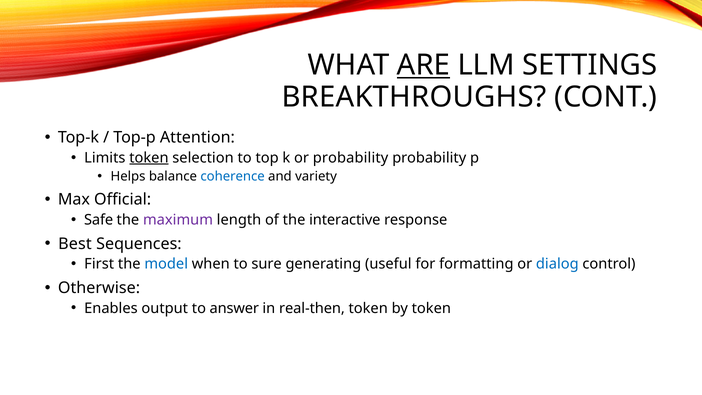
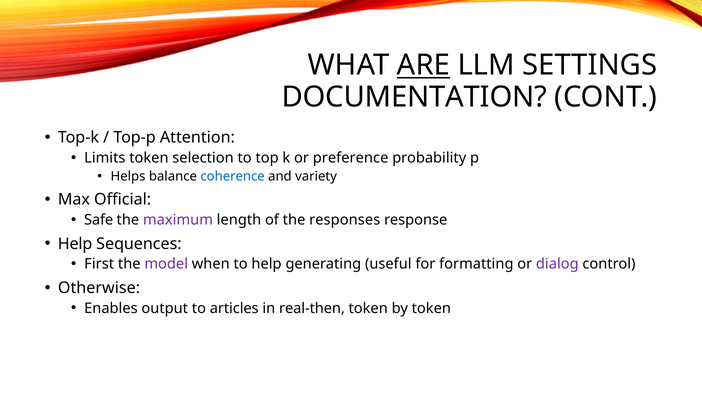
BREAKTHROUGHS: BREAKTHROUGHS -> DOCUMENTATION
token at (149, 158) underline: present -> none
or probability: probability -> preference
interactive: interactive -> responses
Best at (75, 244): Best -> Help
model colour: blue -> purple
to sure: sure -> help
dialog colour: blue -> purple
answer: answer -> articles
